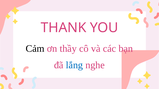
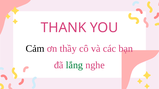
lắng colour: blue -> green
